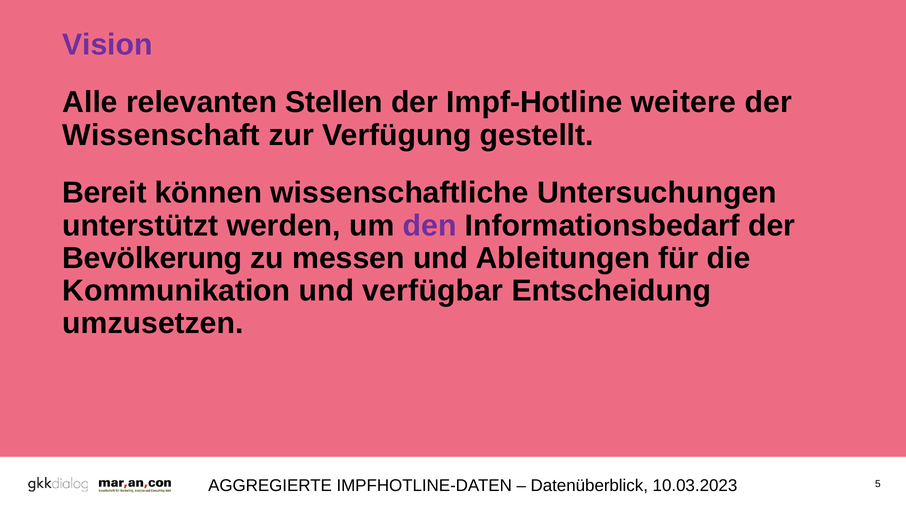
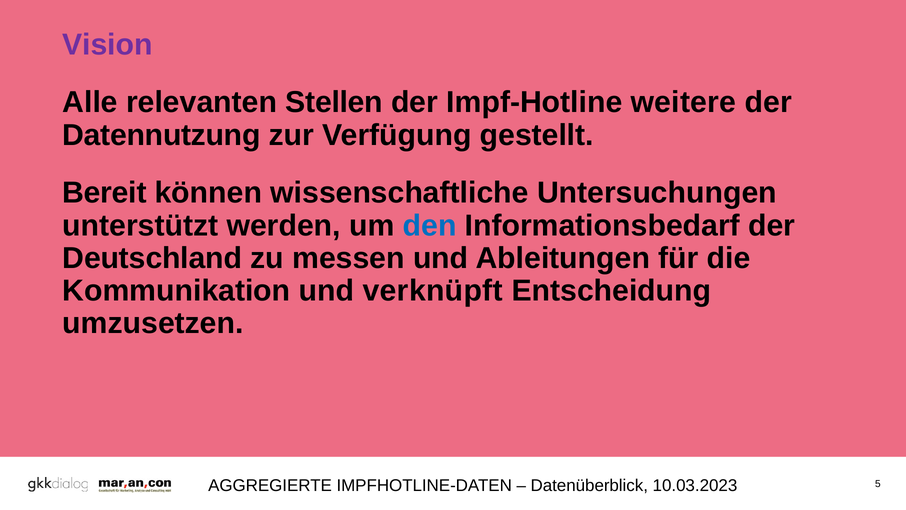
Wissenschaft: Wissenschaft -> Datennutzung
den colour: purple -> blue
Bevölkerung: Bevölkerung -> Deutschland
verfügbar: verfügbar -> verknüpft
